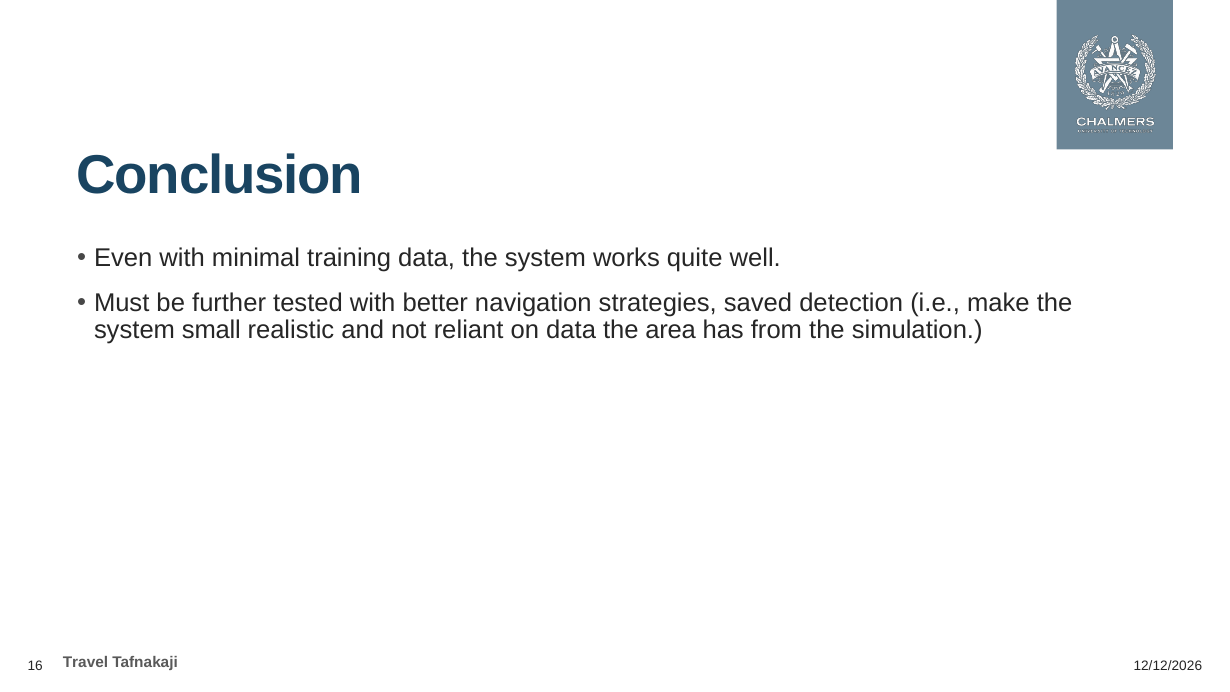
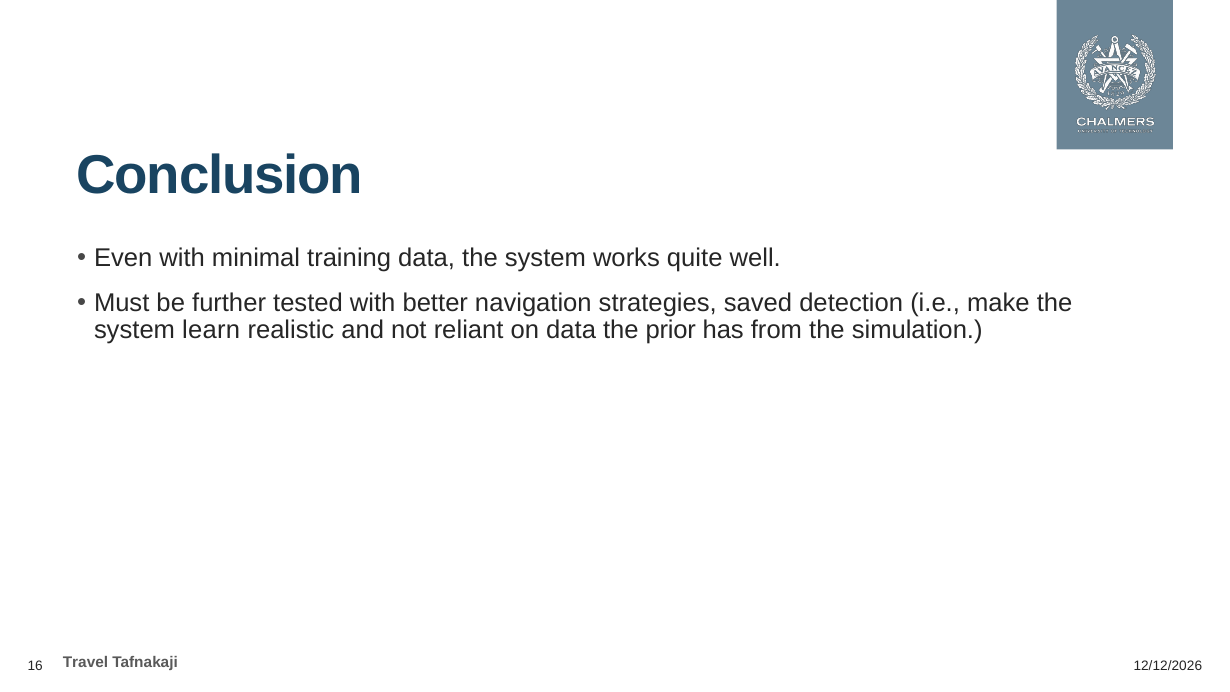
small: small -> learn
area: area -> prior
